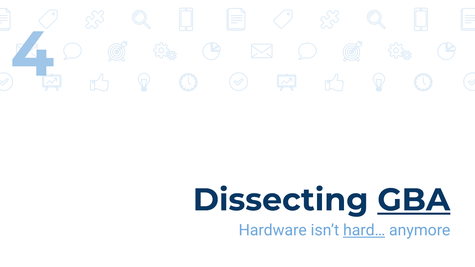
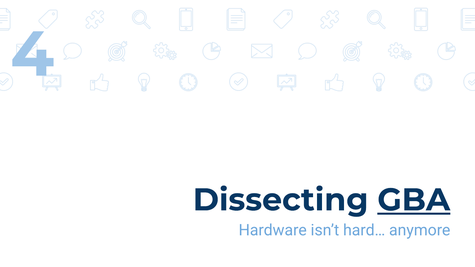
hard… underline: present -> none
